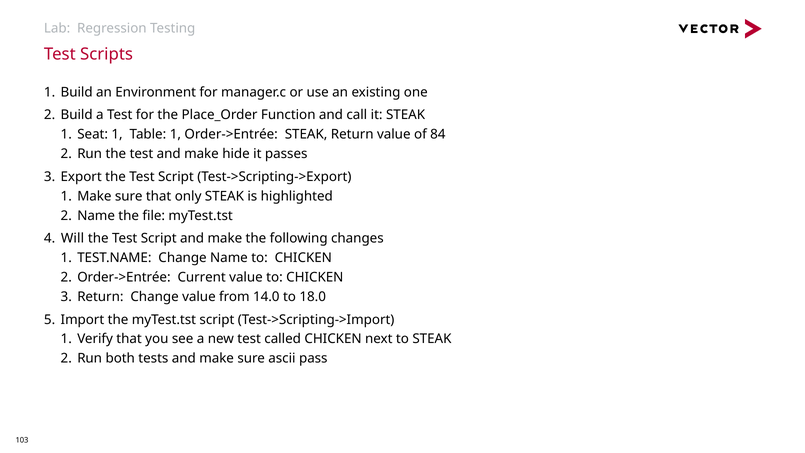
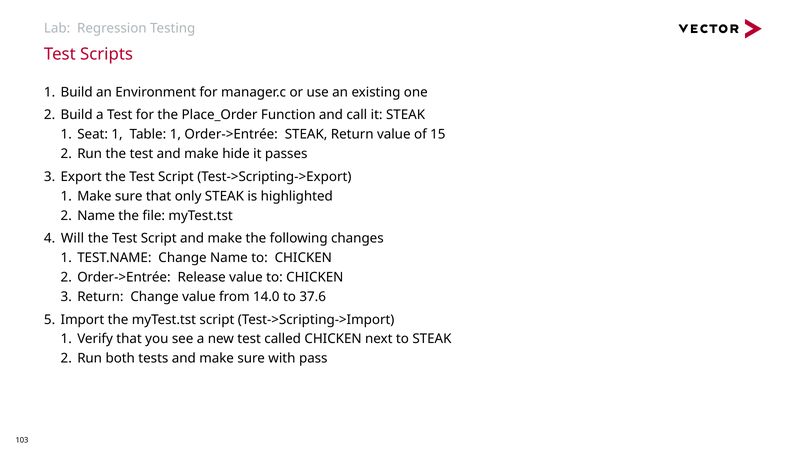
84: 84 -> 15
Current: Current -> Release
18.0: 18.0 -> 37.6
ascii: ascii -> with
